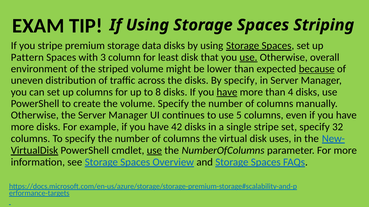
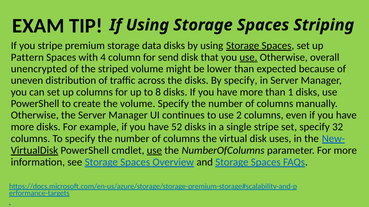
3: 3 -> 4
least: least -> send
environment: environment -> unencrypted
because underline: present -> none
have at (227, 92) underline: present -> none
4: 4 -> 1
5: 5 -> 2
42: 42 -> 52
